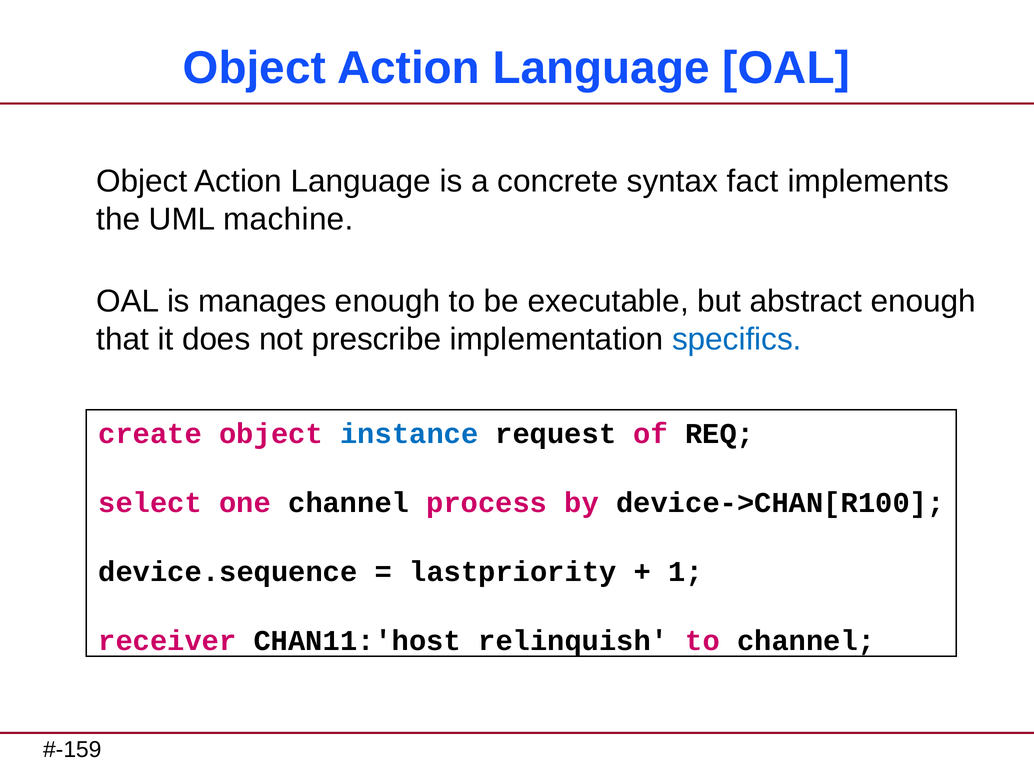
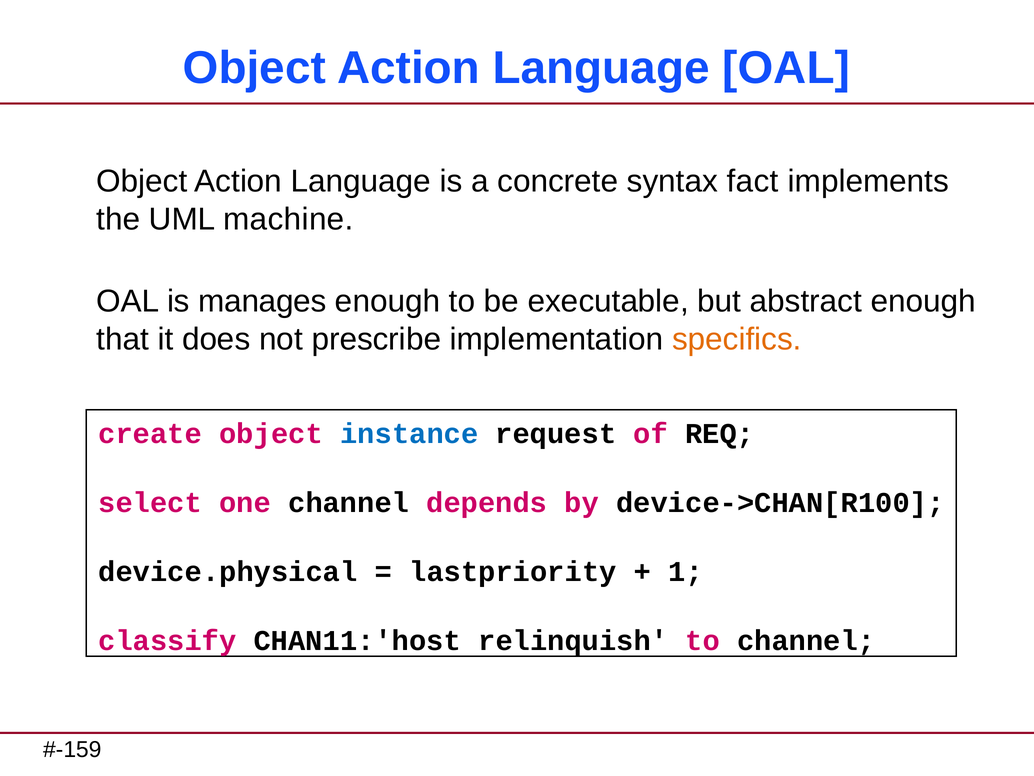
specifics colour: blue -> orange
process: process -> depends
device.sequence: device.sequence -> device.physical
receiver: receiver -> classify
